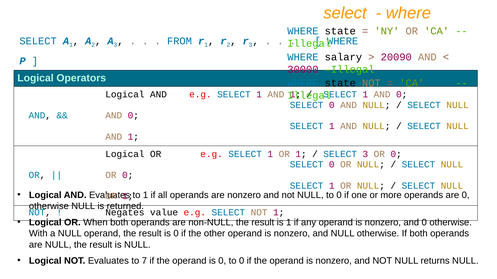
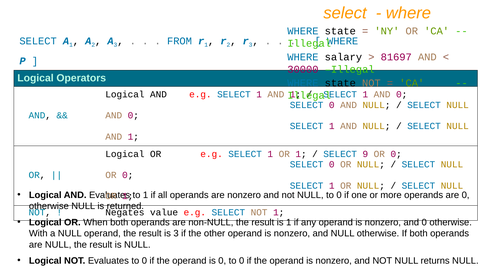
20090: 20090 -> 81697
SELECT 3: 3 -> 9
result is 0: 0 -> 3
Evaluates to 7: 7 -> 0
